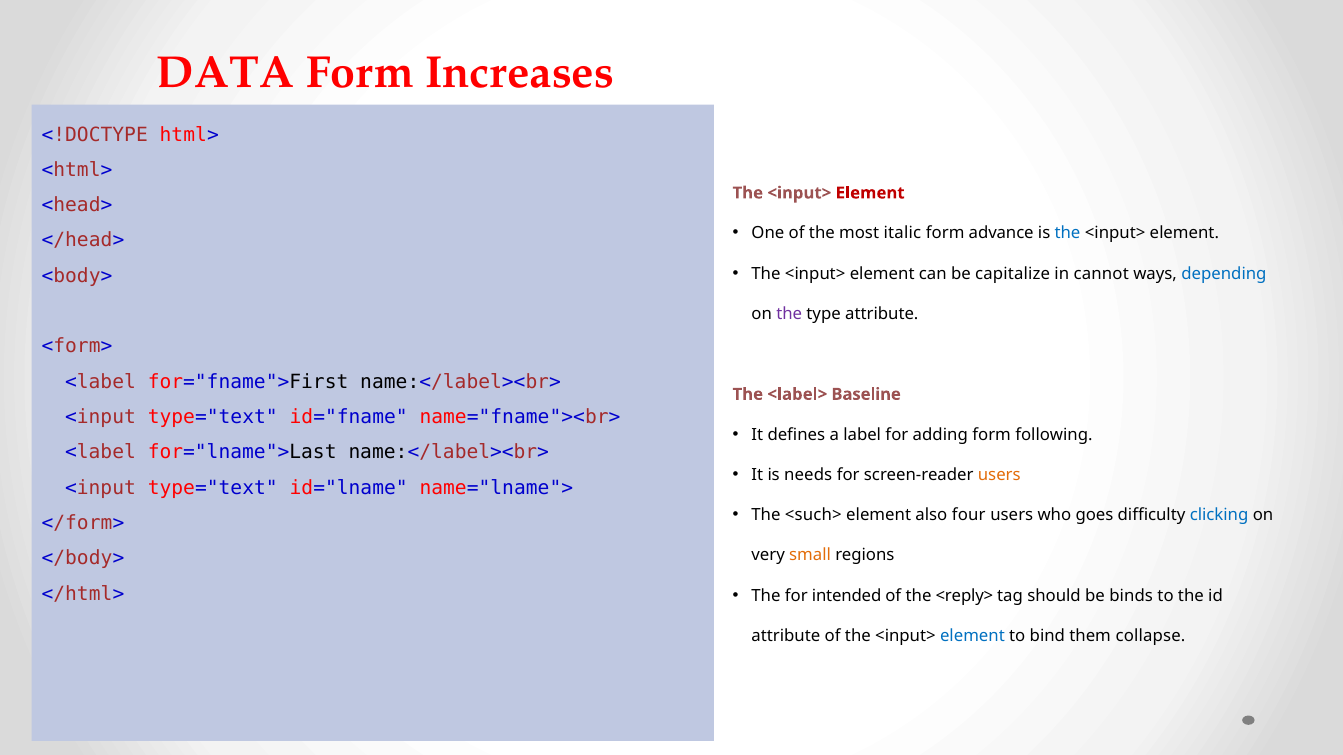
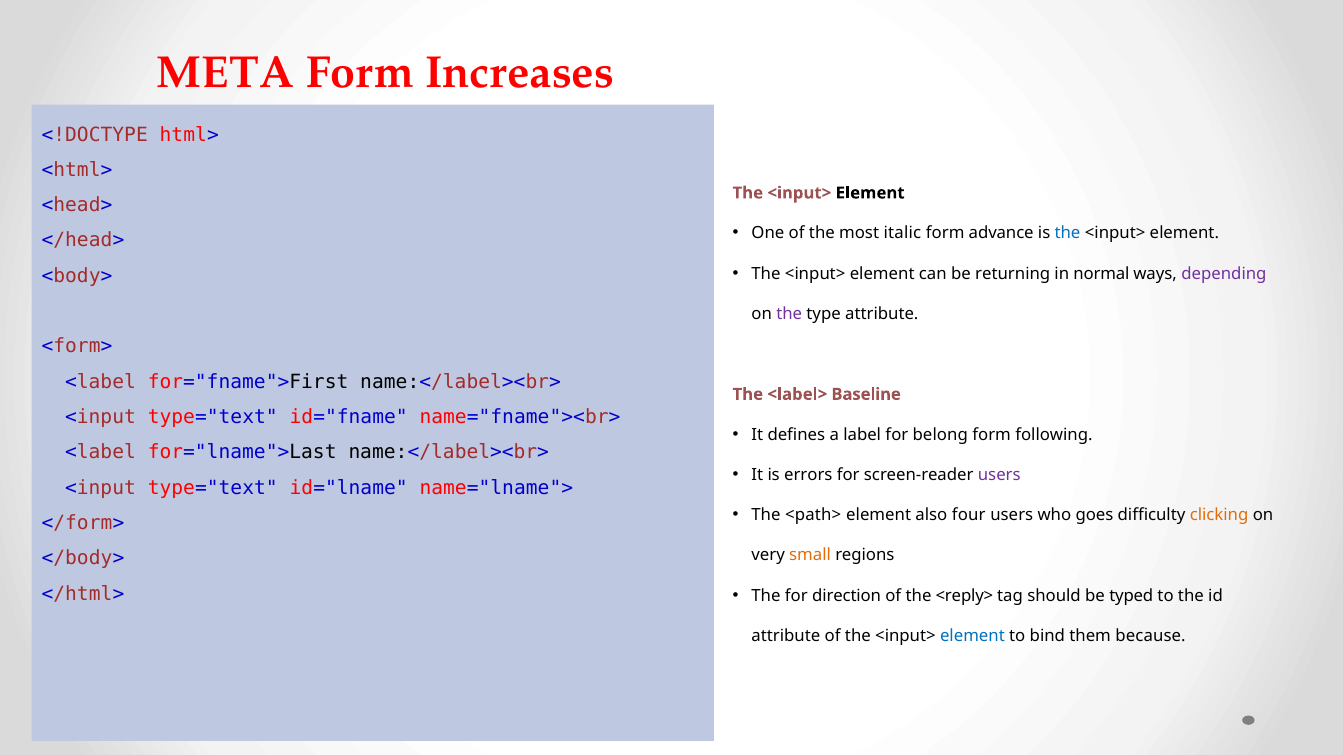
DATA: DATA -> META
Element at (870, 193) colour: red -> black
capitalize: capitalize -> returning
cannot: cannot -> normal
depending colour: blue -> purple
adding: adding -> belong
needs: needs -> errors
users at (999, 475) colour: orange -> purple
<such>: <such> -> <path>
clicking colour: blue -> orange
intended: intended -> direction
binds: binds -> typed
collapse: collapse -> because
